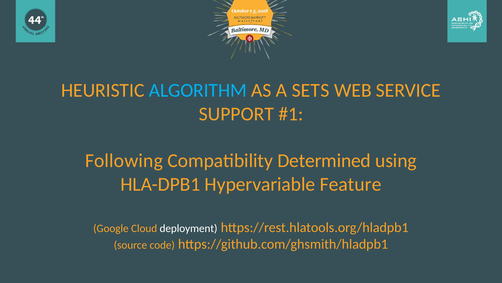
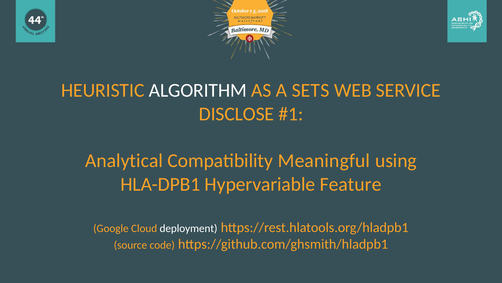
ALGORITHM colour: light blue -> white
SUPPORT: SUPPORT -> DISCLOSE
Following: Following -> Analytical
Determined: Determined -> Meaningful
